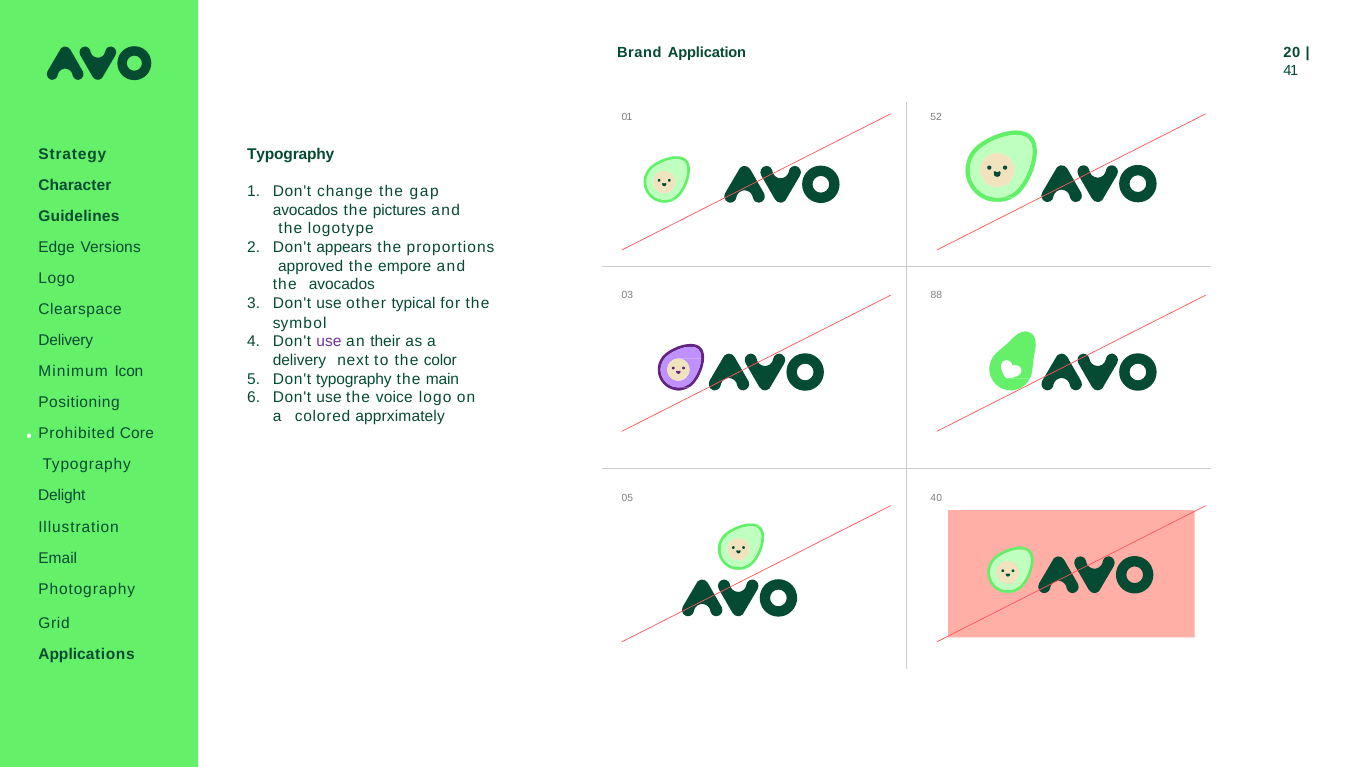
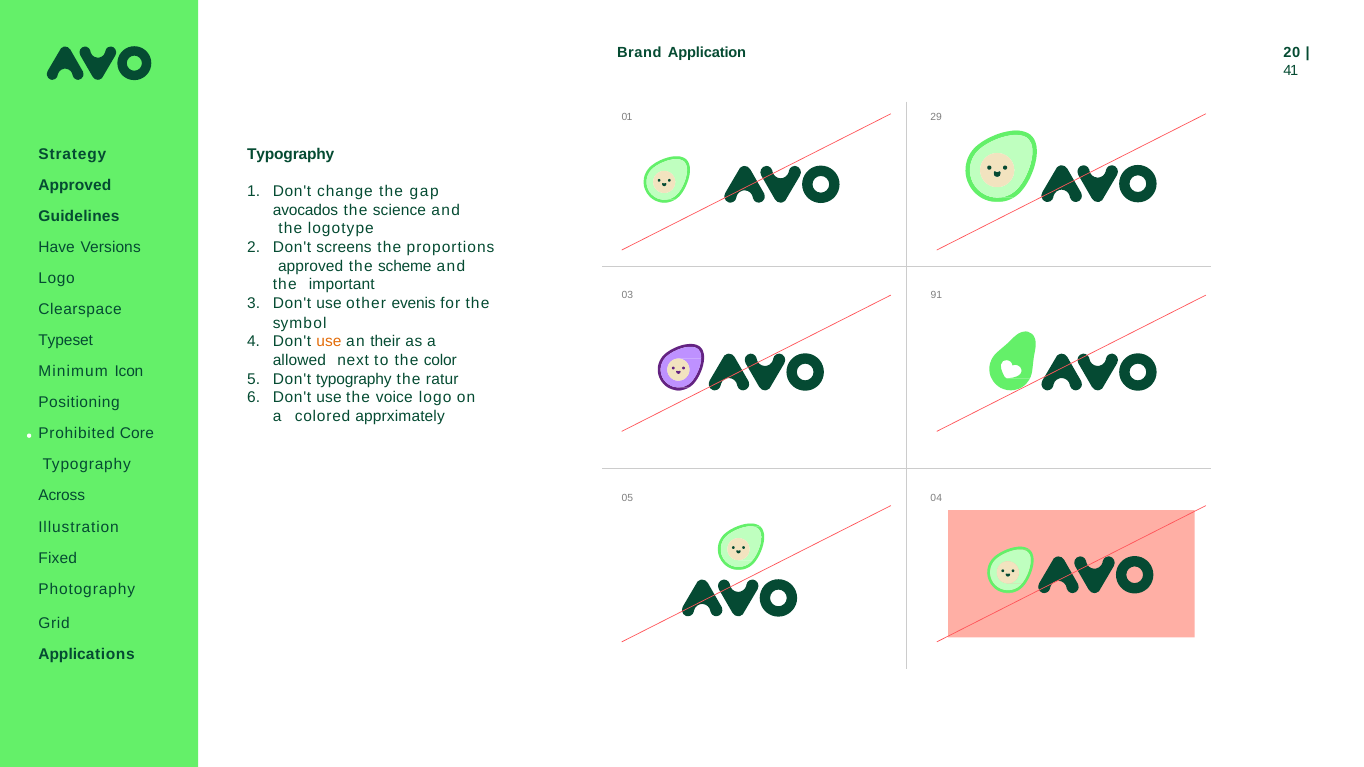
52: 52 -> 29
Character at (75, 185): Character -> Approved
pictures: pictures -> science
appears: appears -> screens
Edge: Edge -> Have
empore: empore -> scheme
the avocados: avocados -> important
88: 88 -> 91
typical: typical -> evenis
Delivery at (66, 341): Delivery -> Typeset
use at (329, 342) colour: purple -> orange
delivery at (299, 360): delivery -> allowed
main: main -> ratur
Delight: Delight -> Across
40: 40 -> 04
Email: Email -> Fixed
